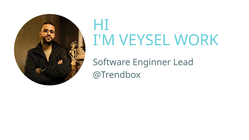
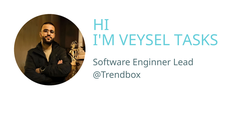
WORK: WORK -> TASKS
